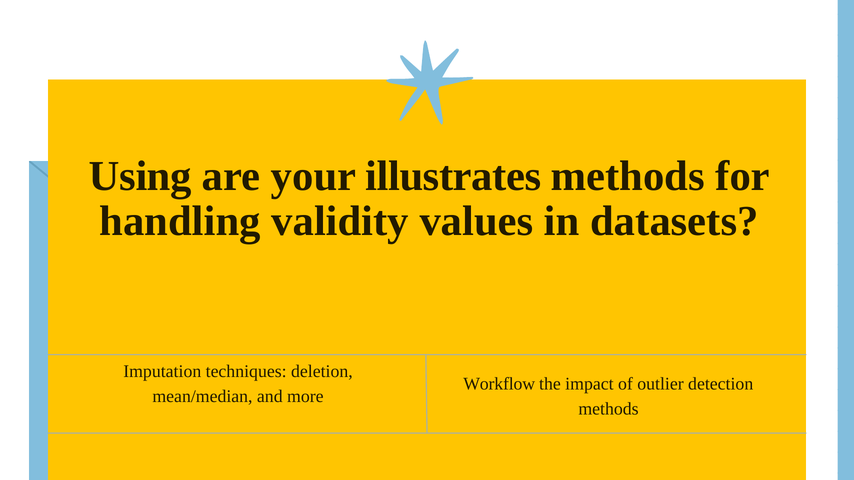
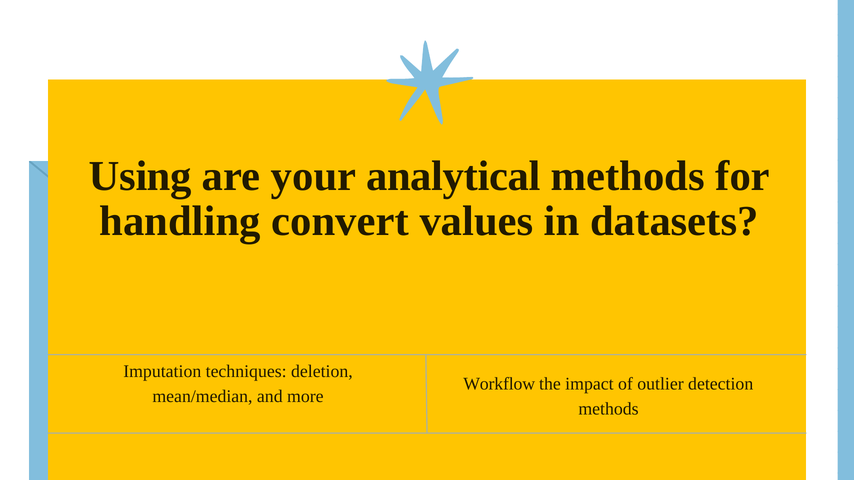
illustrates: illustrates -> analytical
validity: validity -> convert
